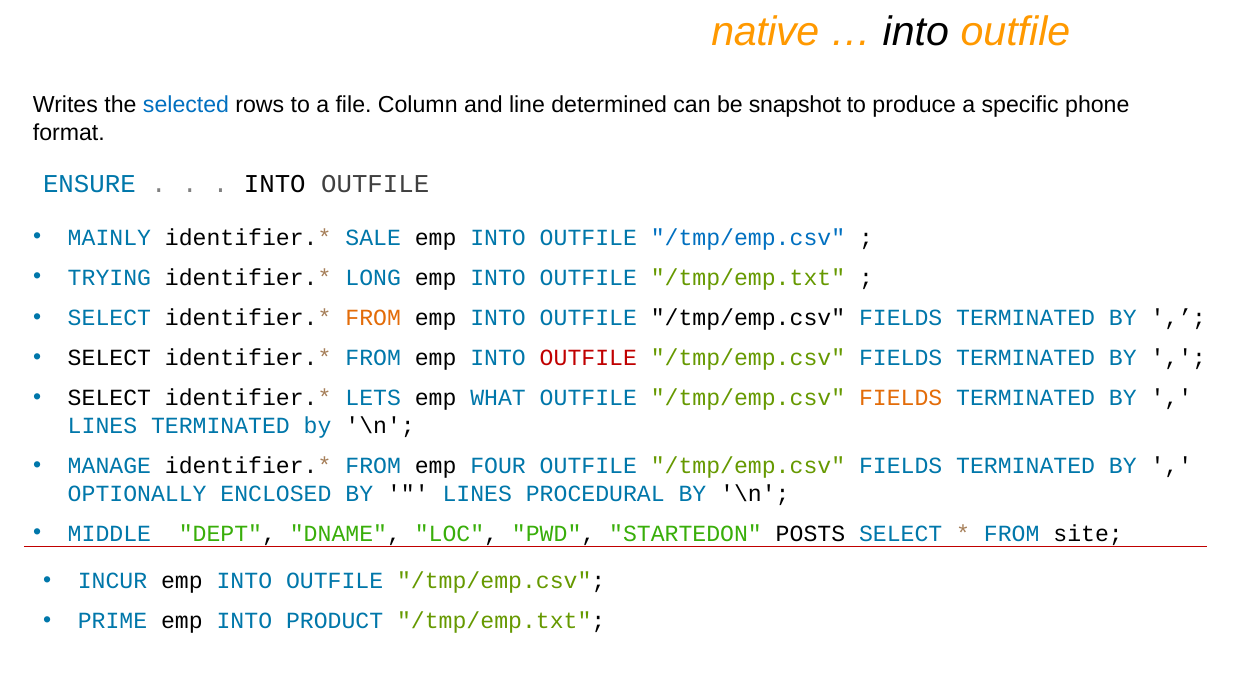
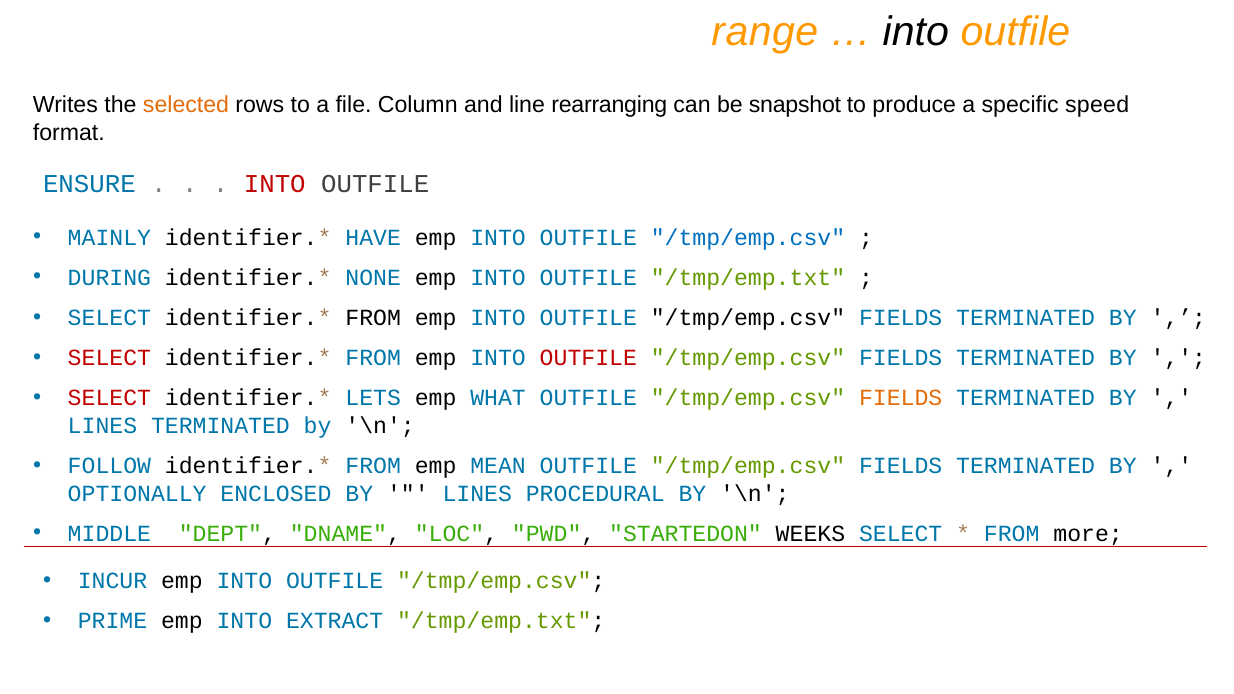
native: native -> range
selected colour: blue -> orange
determined: determined -> rearranging
phone: phone -> speed
INTO at (275, 184) colour: black -> red
SALE: SALE -> HAVE
TRYING: TRYING -> DURING
LONG: LONG -> NONE
FROM at (373, 318) colour: orange -> black
SELECT at (109, 358) colour: black -> red
SELECT at (109, 398) colour: black -> red
MANAGE: MANAGE -> FOLLOW
FOUR: FOUR -> MEAN
POSTS: POSTS -> WEEKS
site: site -> more
PRODUCT: PRODUCT -> EXTRACT
